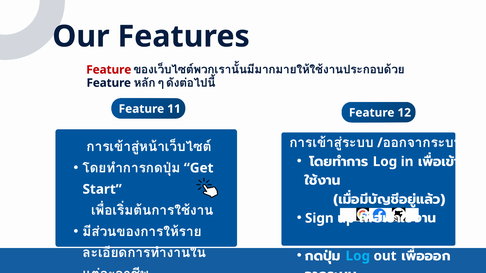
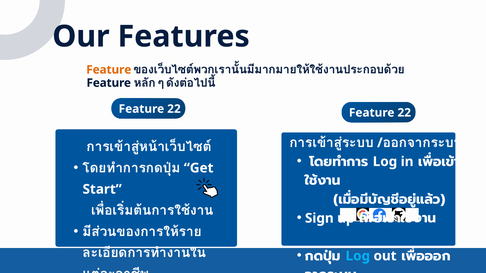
Feature at (109, 70) colour: red -> orange
11 at (174, 109): 11 -> 22
12 at (404, 113): 12 -> 22
